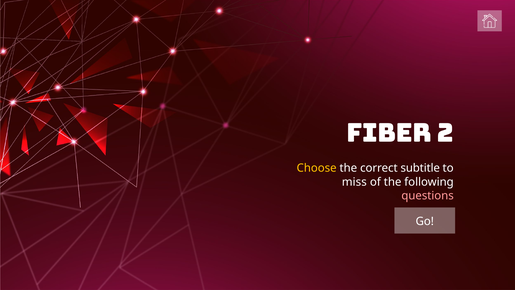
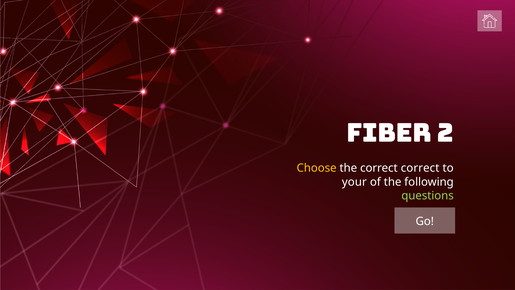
correct subtitle: subtitle -> correct
miss: miss -> your
questions colour: pink -> light green
